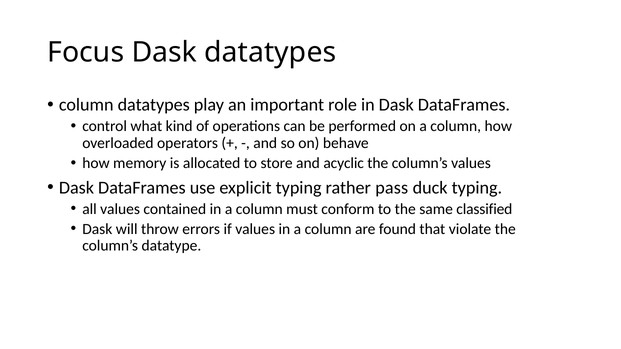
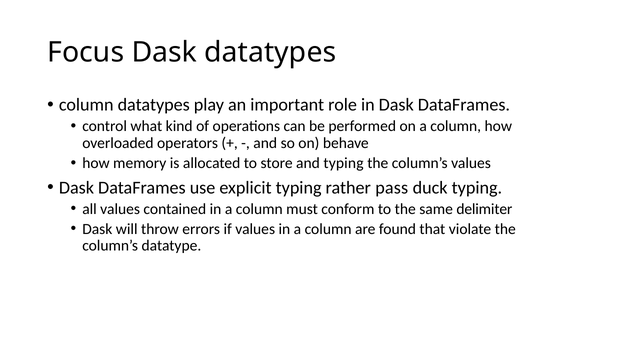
and acyclic: acyclic -> typing
classified: classified -> delimiter
